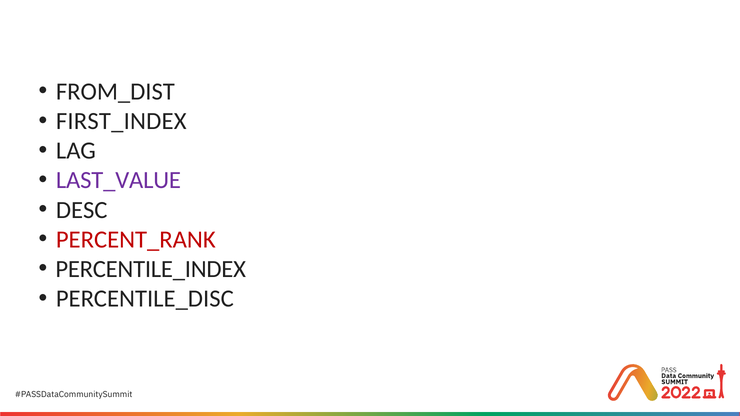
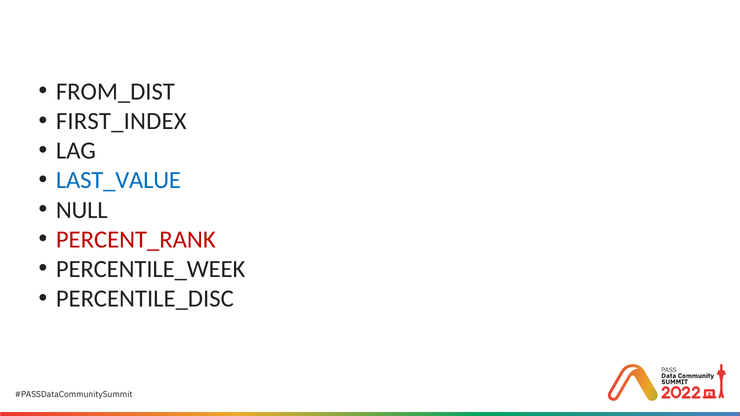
LAST_VALUE colour: purple -> blue
DESC: DESC -> NULL
PERCENTILE_INDEX: PERCENTILE_INDEX -> PERCENTILE_WEEK
